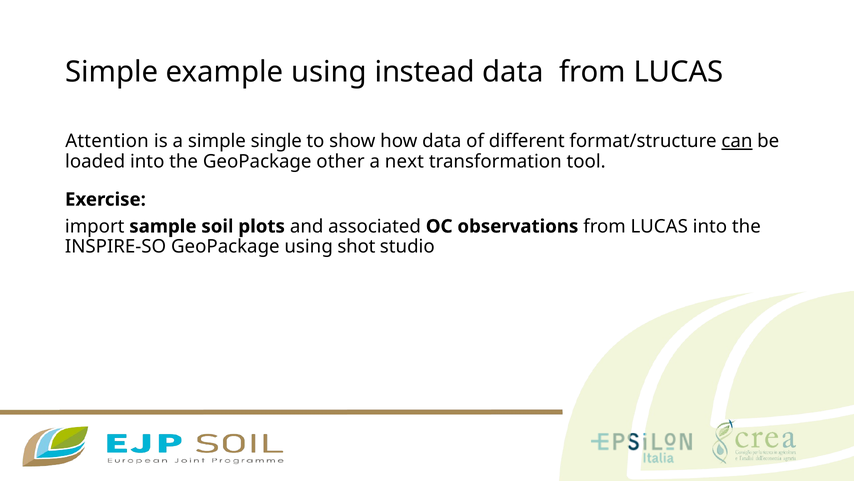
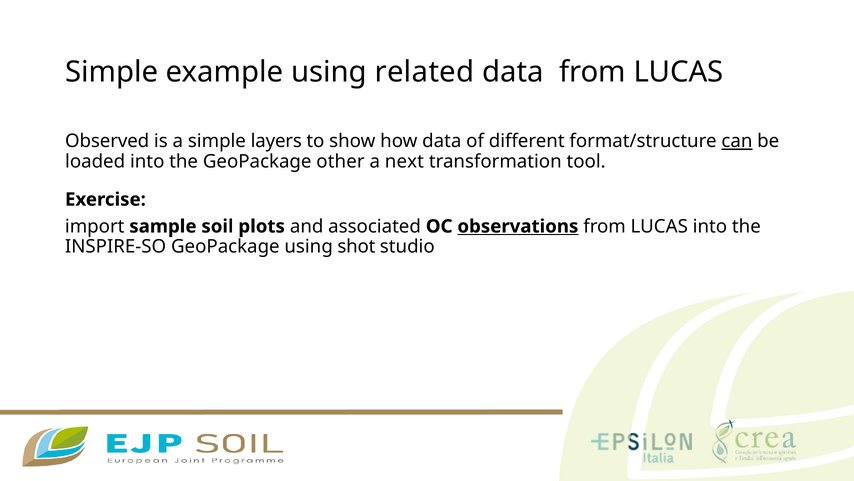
instead: instead -> related
Attention: Attention -> Observed
single: single -> layers
observations underline: none -> present
